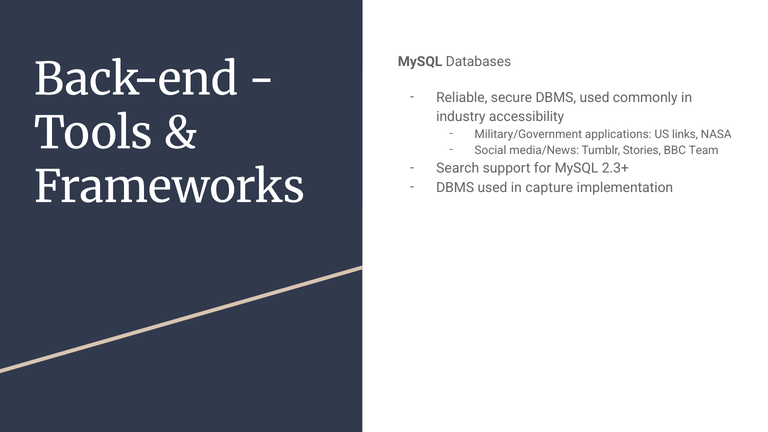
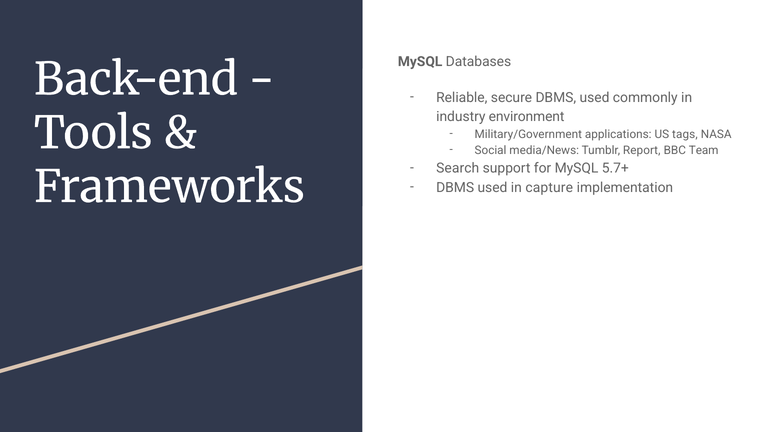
accessibility: accessibility -> environment
links: links -> tags
Stories: Stories -> Report
2.3+: 2.3+ -> 5.7+
